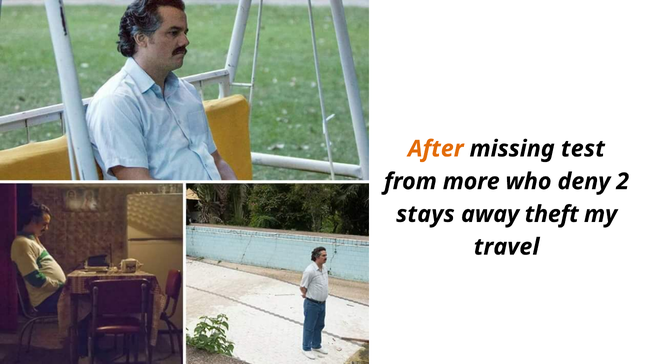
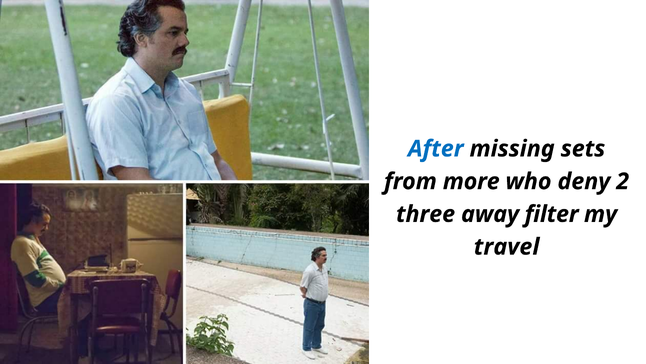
After colour: orange -> blue
test: test -> sets
stays: stays -> three
theft: theft -> filter
